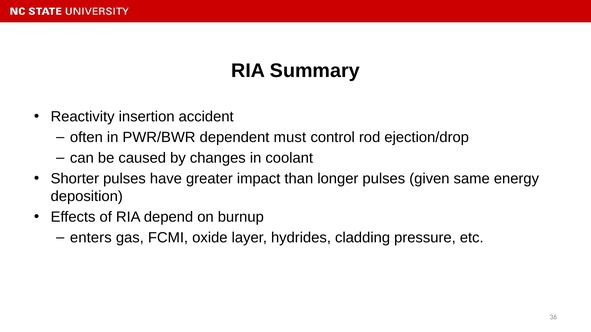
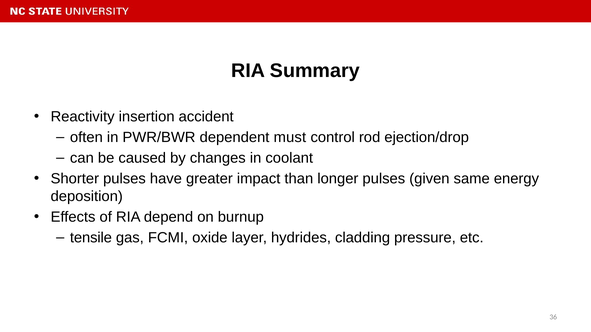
enters: enters -> tensile
